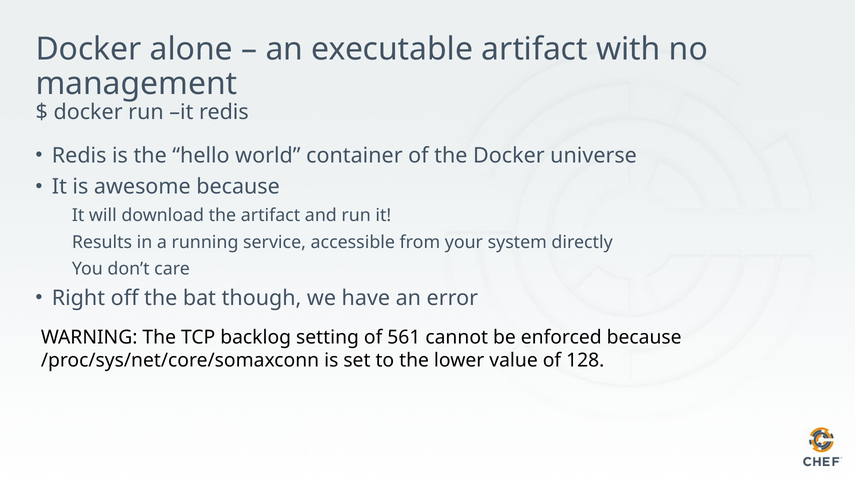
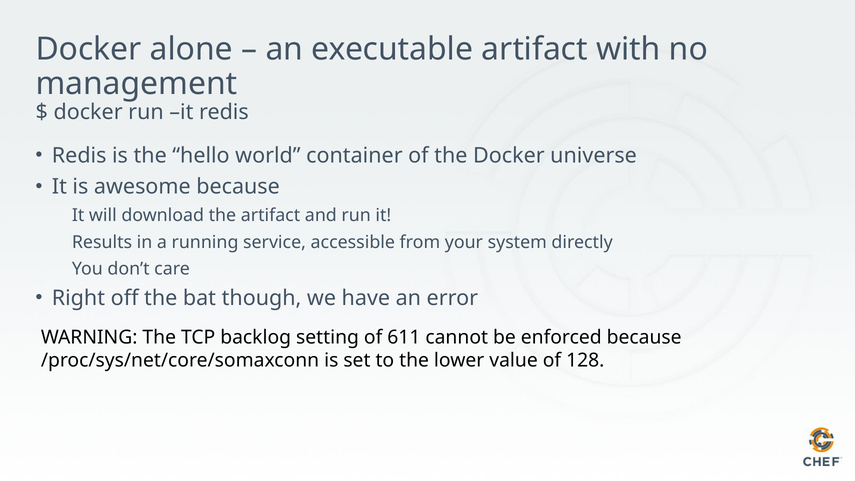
561: 561 -> 611
